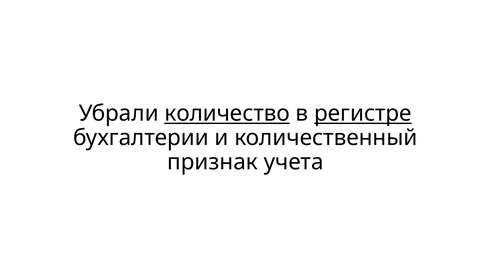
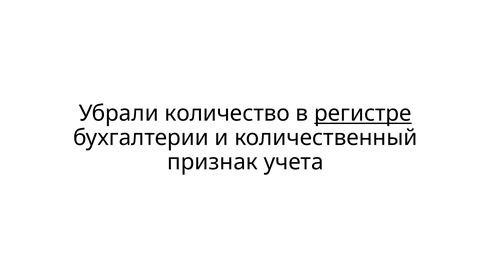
количество underline: present -> none
